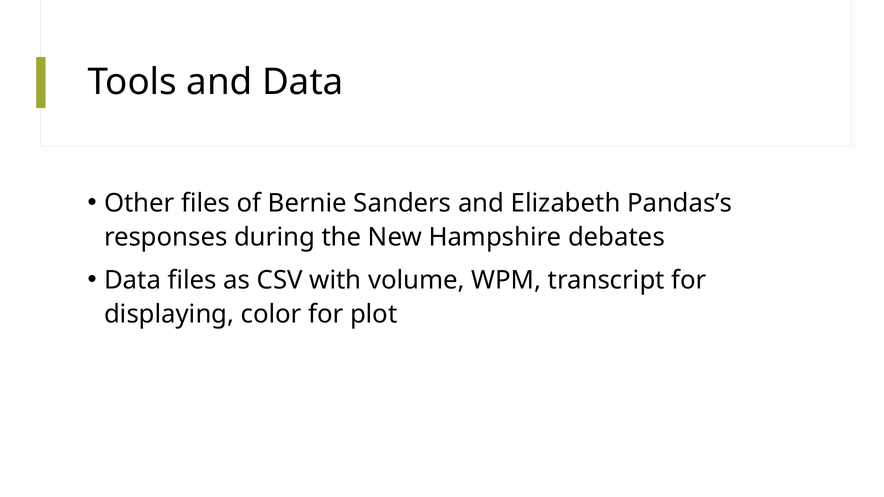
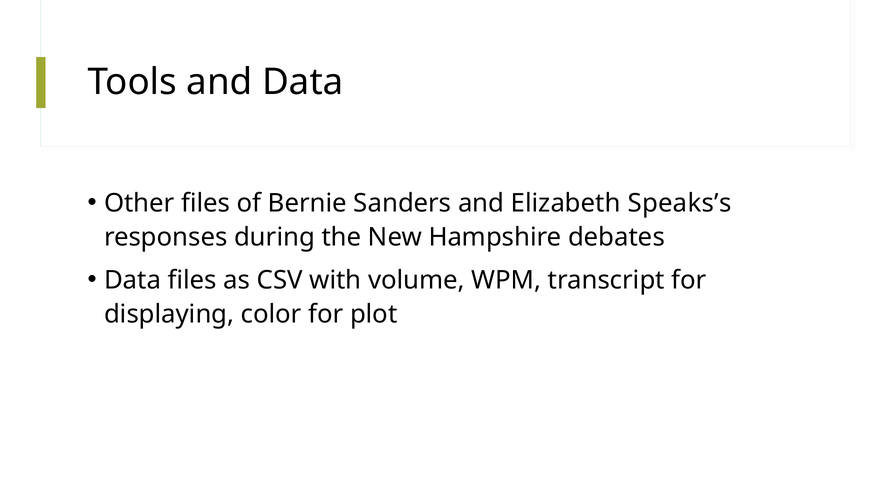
Pandas’s: Pandas’s -> Speaks’s
